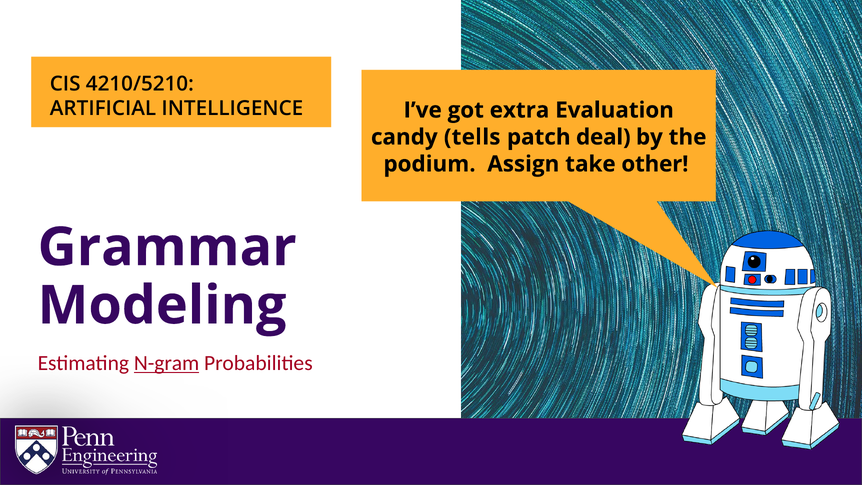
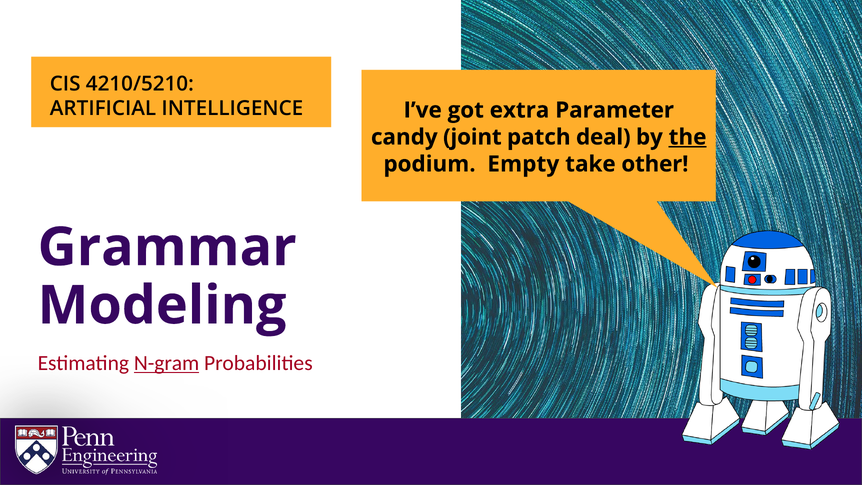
Evaluation: Evaluation -> Parameter
tells: tells -> joint
the underline: none -> present
Assign: Assign -> Empty
